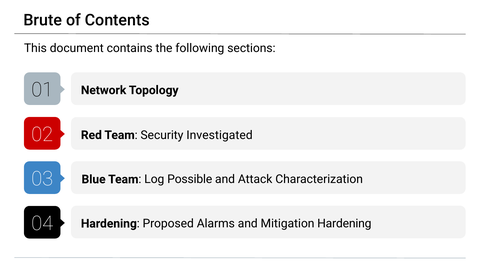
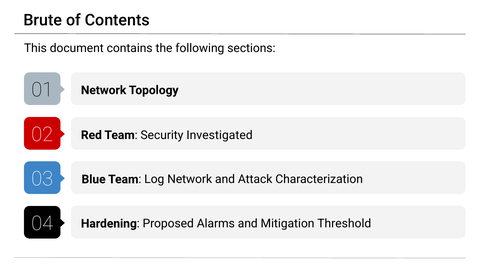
Log Possible: Possible -> Network
Mitigation Hardening: Hardening -> Threshold
